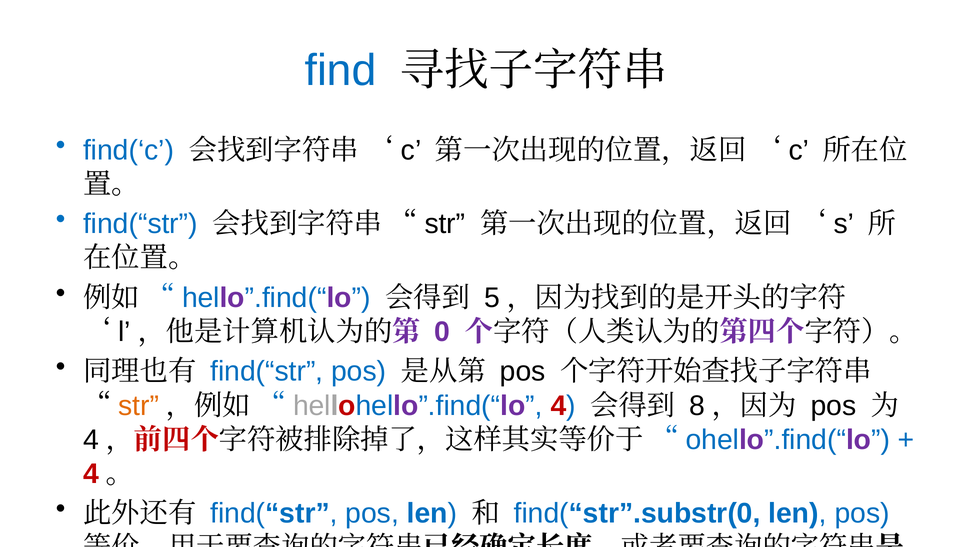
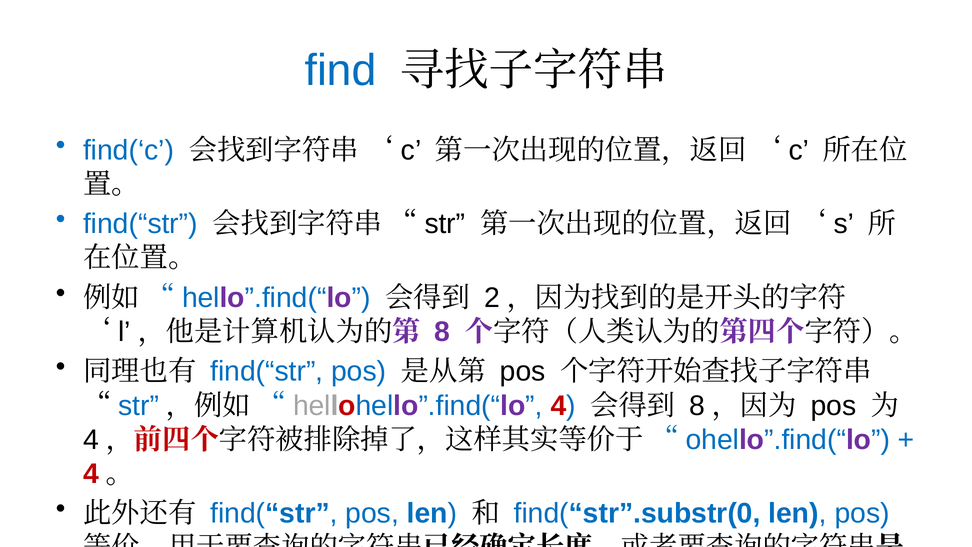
5: 5 -> 2
0 at (442, 332): 0 -> 8
str at (139, 405) colour: orange -> blue
